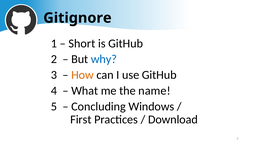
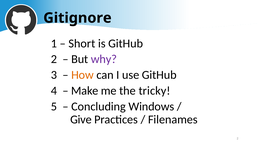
why colour: blue -> purple
What: What -> Make
name: name -> tricky
First: First -> Give
Download: Download -> Filenames
